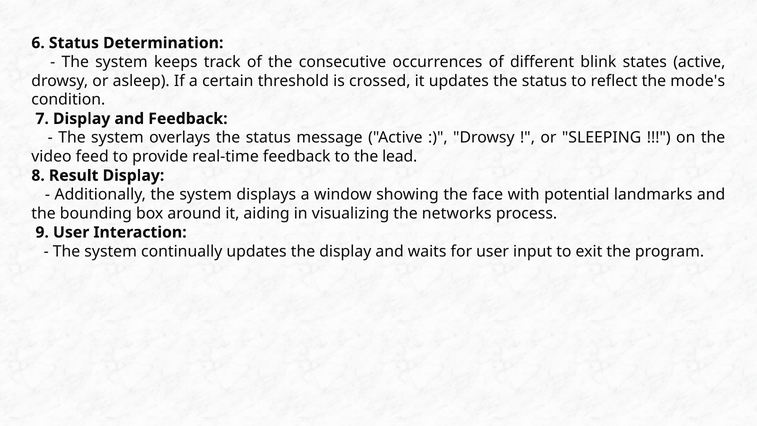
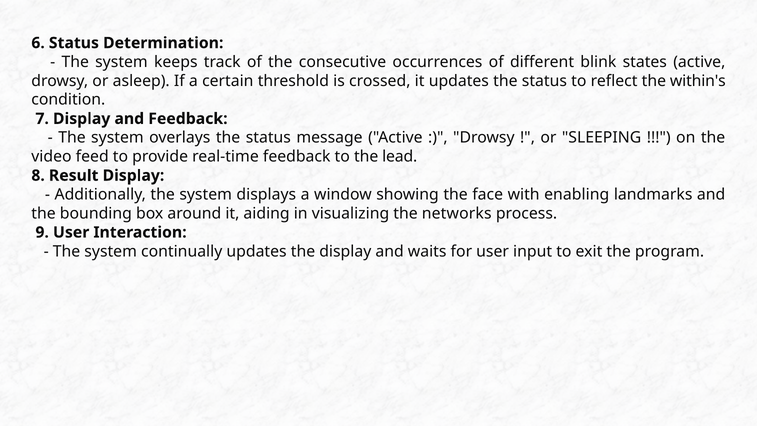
mode's: mode's -> within's
potential: potential -> enabling
